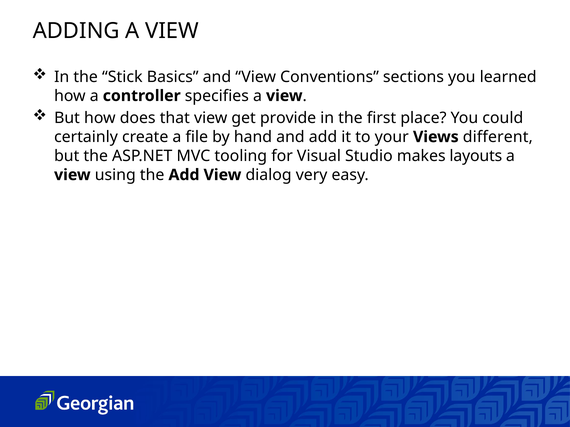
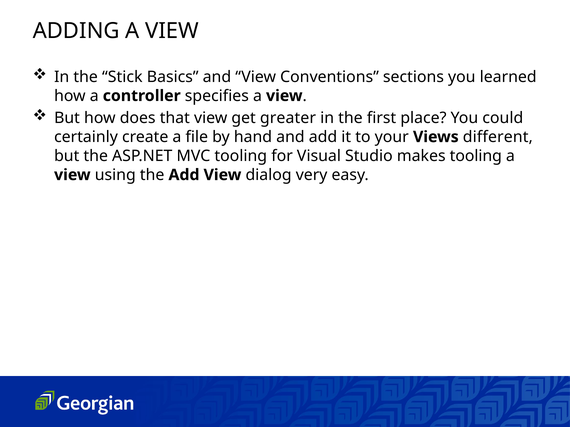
provide: provide -> greater
makes layouts: layouts -> tooling
